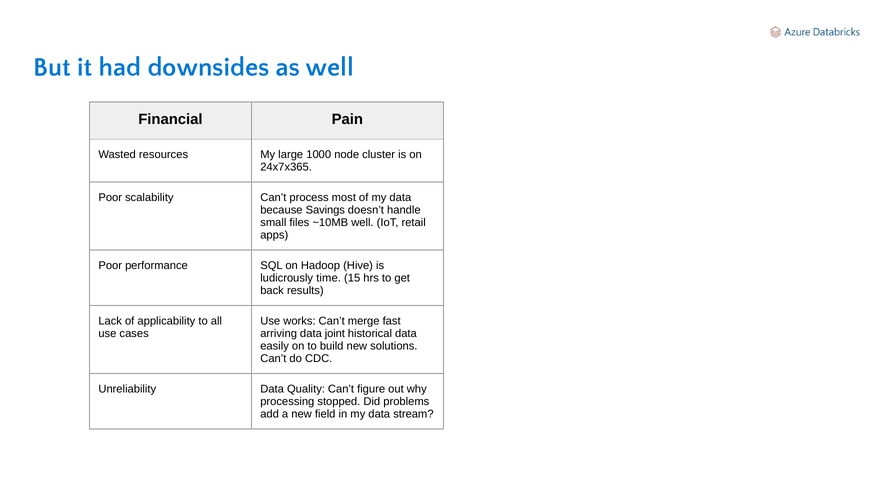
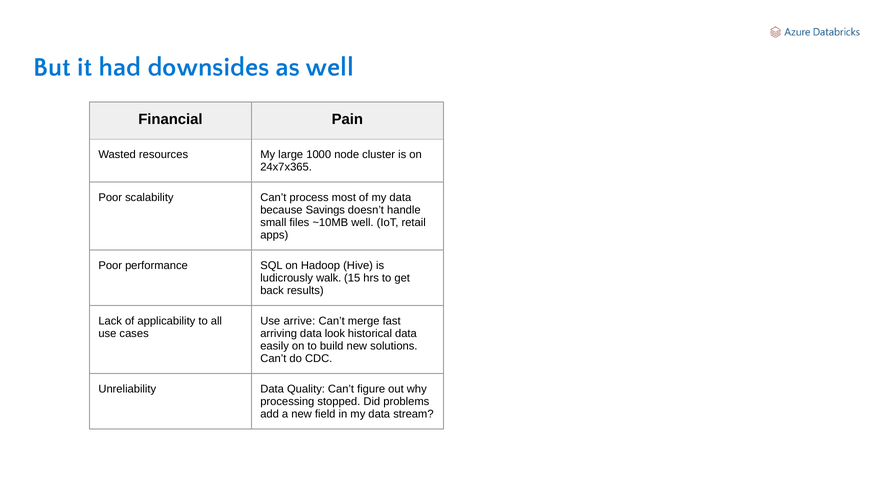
time: time -> walk
works: works -> arrive
joint: joint -> look
